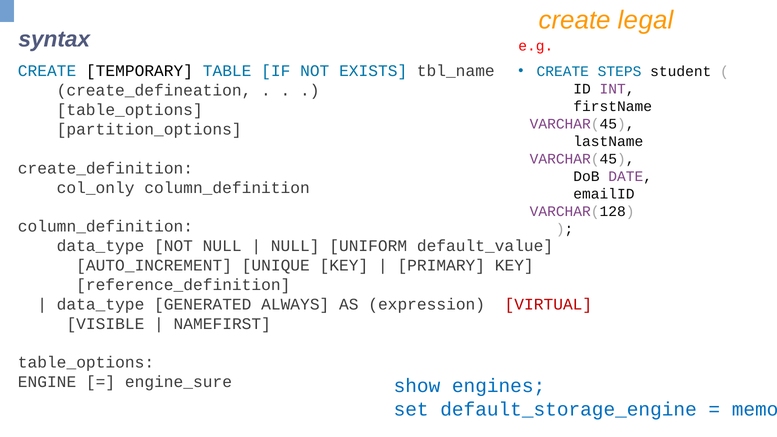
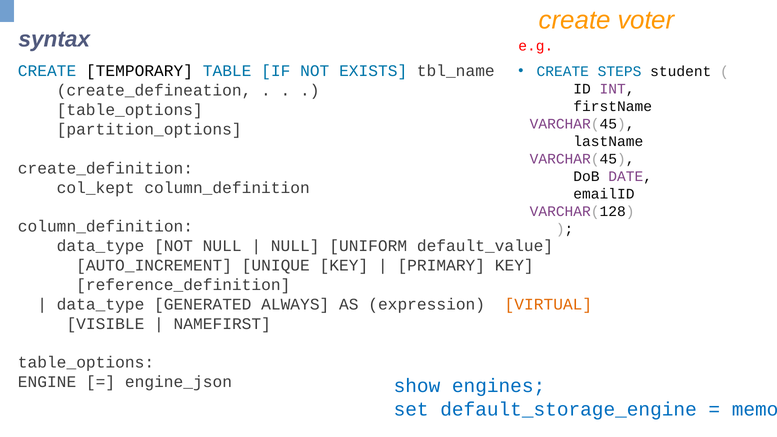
legal: legal -> voter
col_only: col_only -> col_kept
VIRTUAL colour: red -> orange
engine_sure: engine_sure -> engine_json
